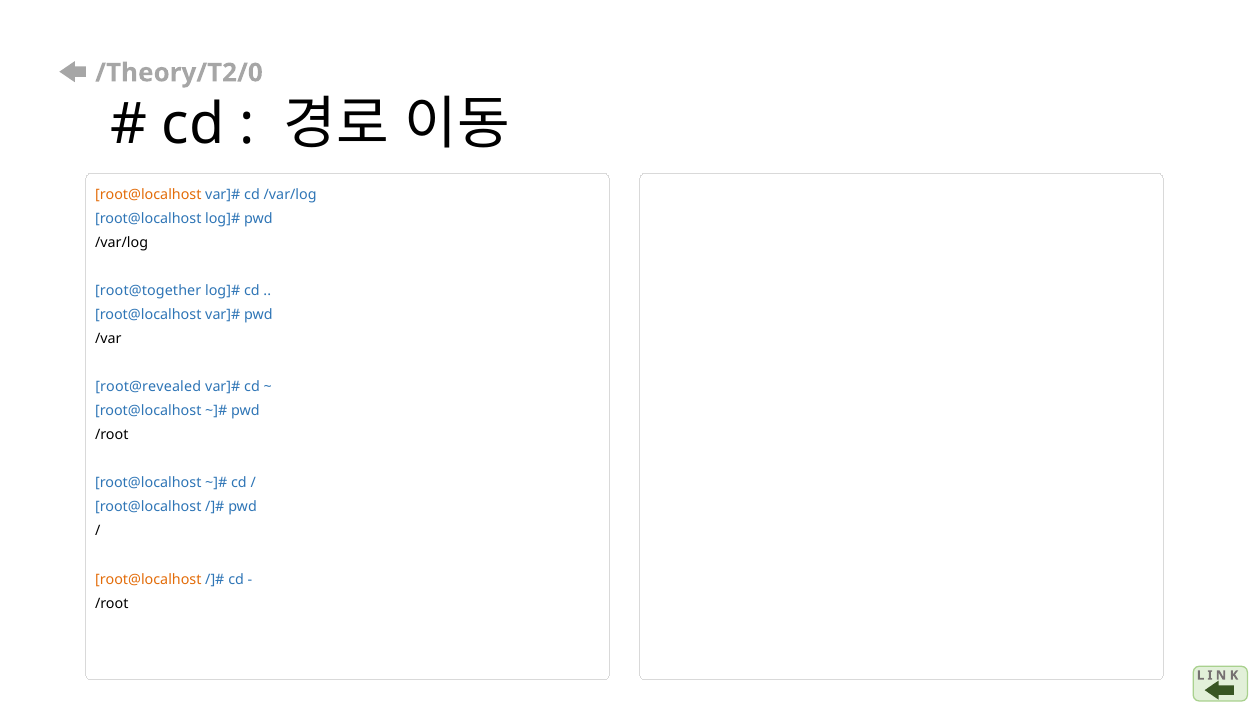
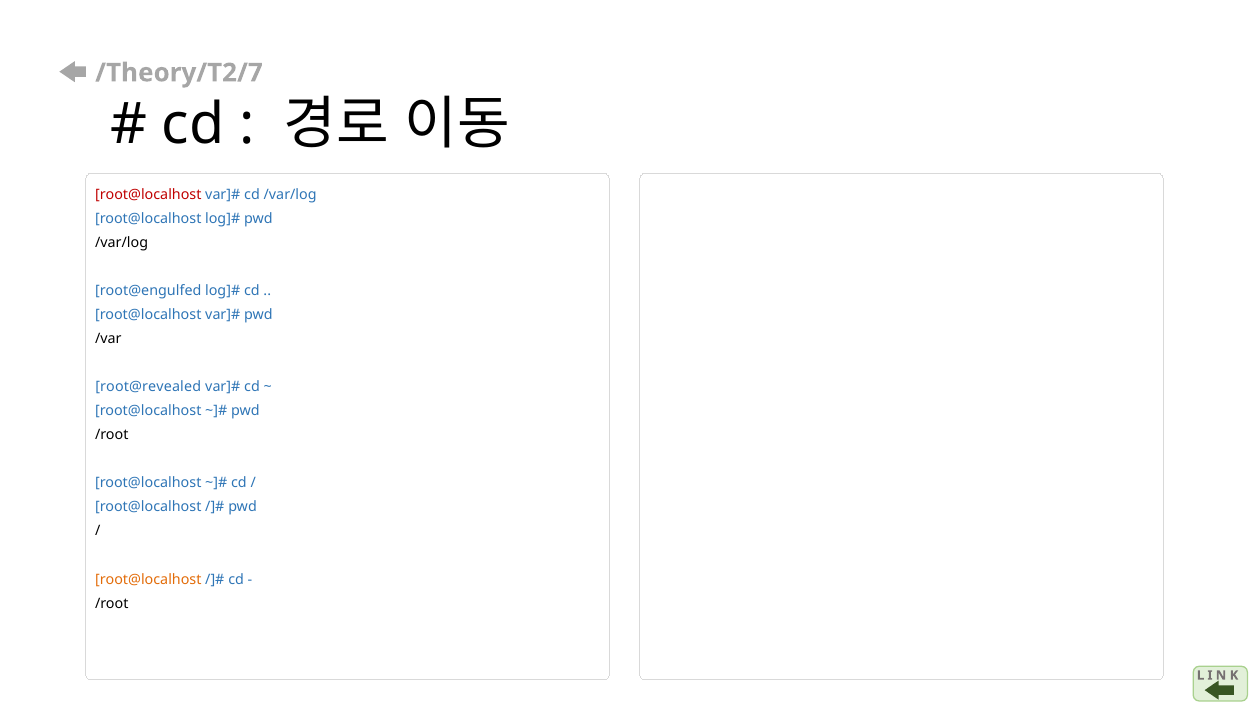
/Theory/T2/0: /Theory/T2/0 -> /Theory/T2/7
root@localhost at (148, 194) colour: orange -> red
root@together: root@together -> root@engulfed
